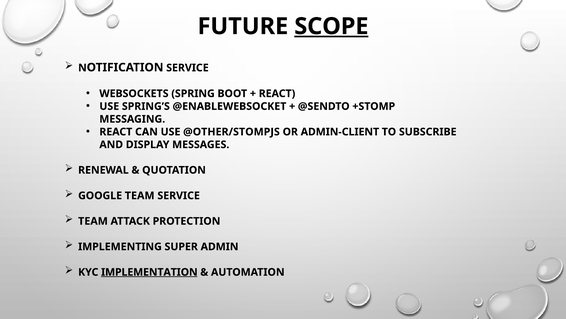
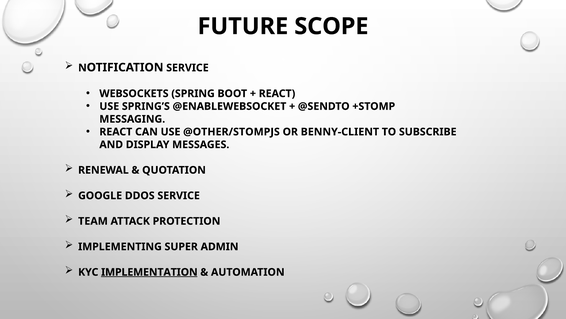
SCOPE underline: present -> none
ADMIN-CLIENT: ADMIN-CLIENT -> BENNY-CLIENT
GOOGLE TEAM: TEAM -> DDOS
